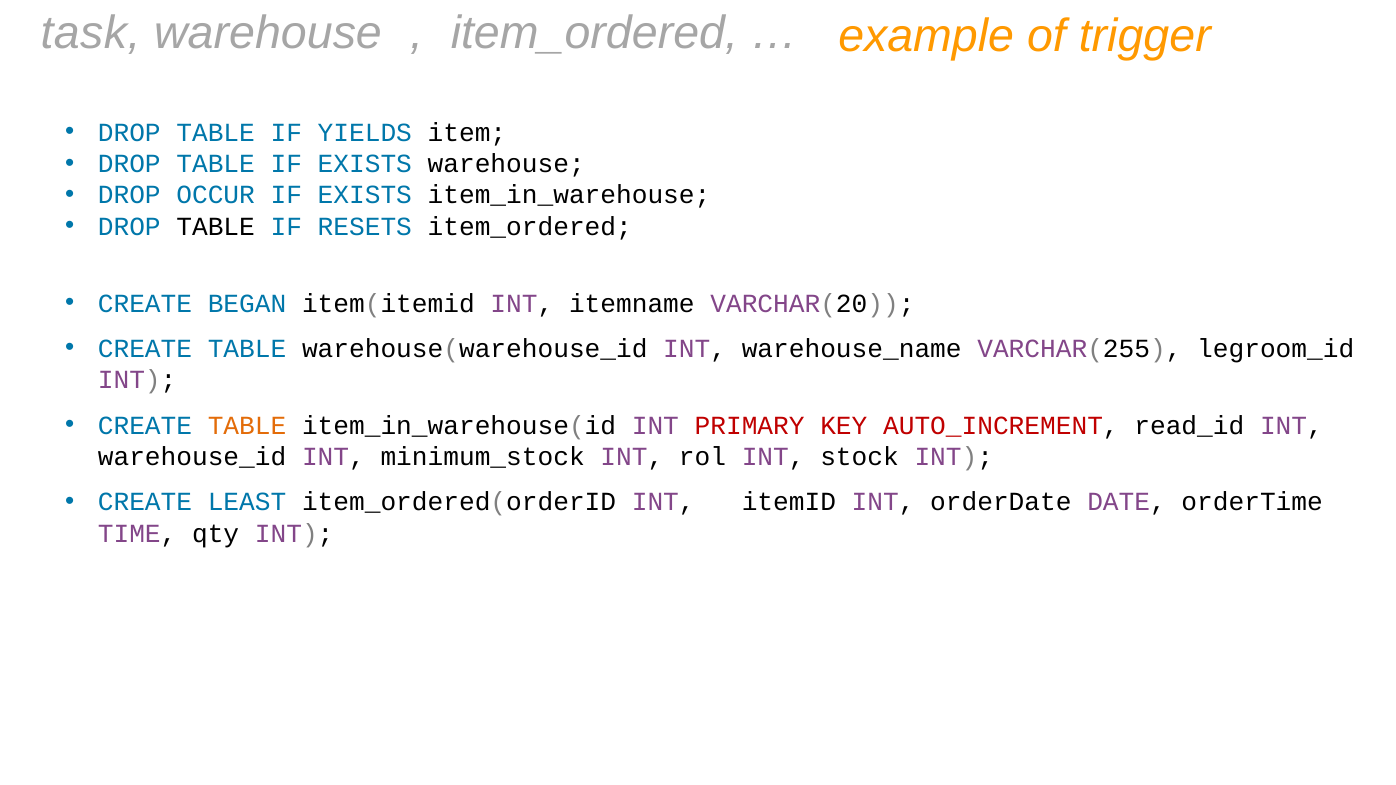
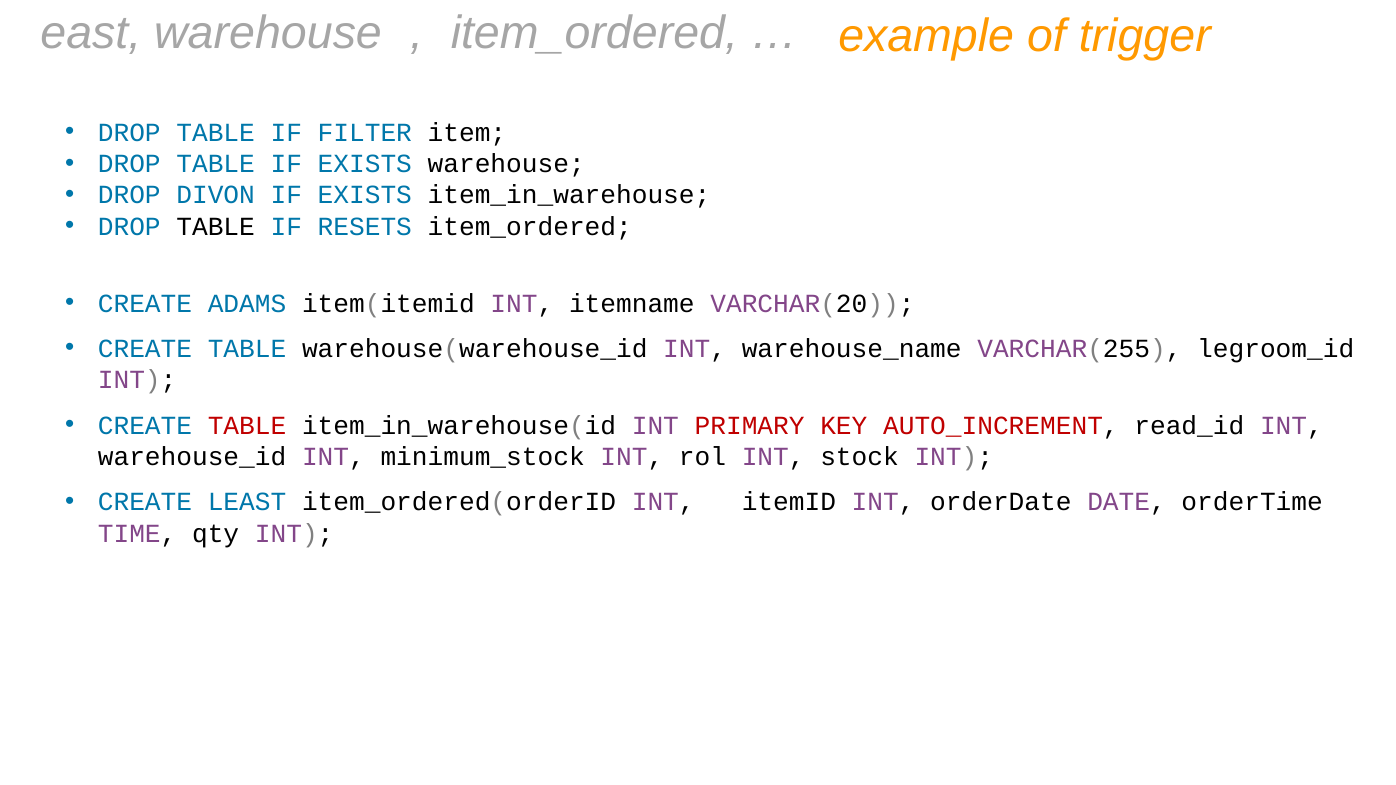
task: task -> east
YIELDS: YIELDS -> FILTER
OCCUR: OCCUR -> DIVON
BEGAN: BEGAN -> ADAMS
TABLE at (247, 426) colour: orange -> red
